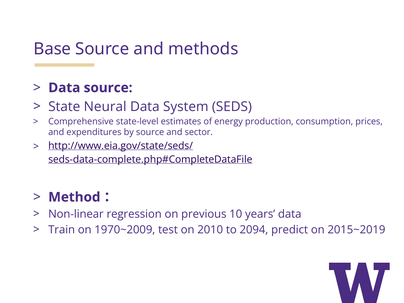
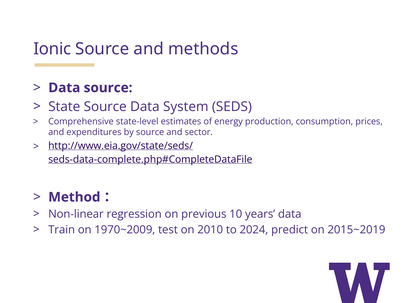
Base: Base -> Ionic
State Neural: Neural -> Source
2094: 2094 -> 2024
